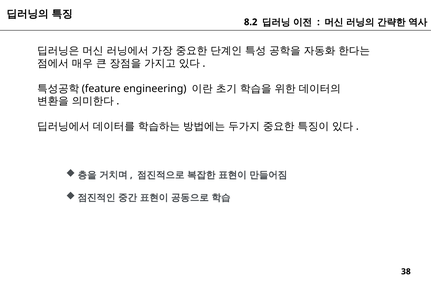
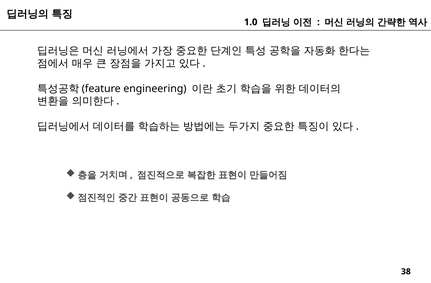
8.2: 8.2 -> 1.0
